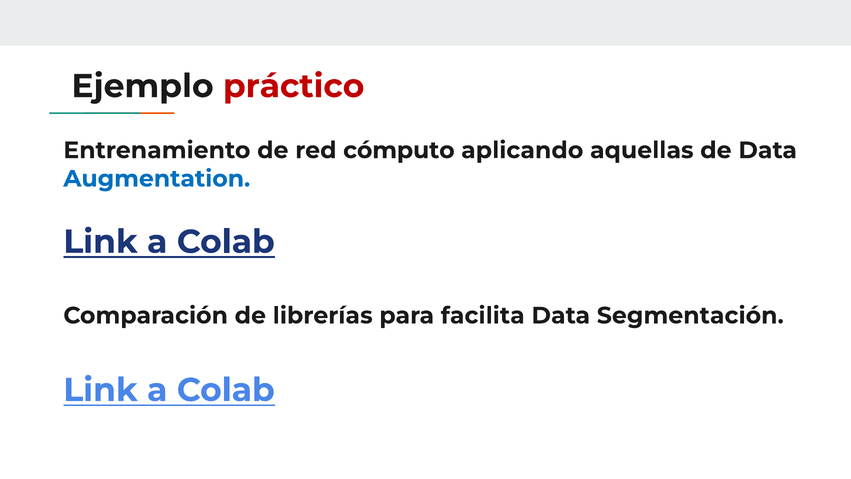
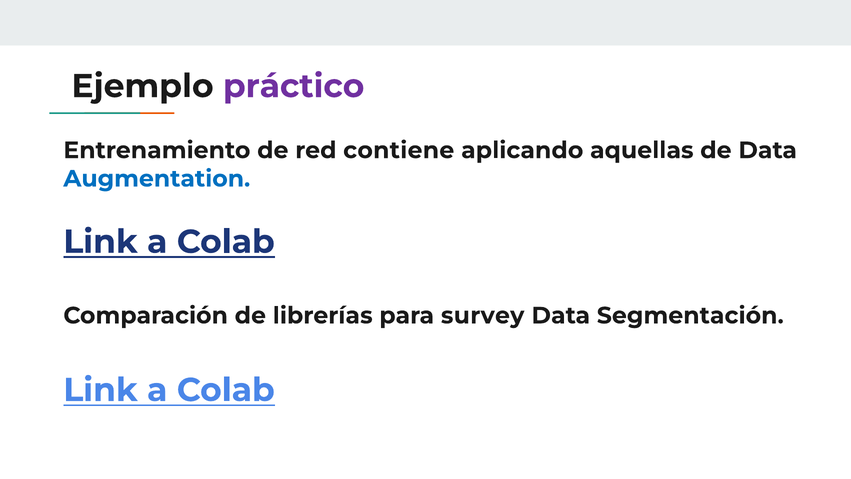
práctico colour: red -> purple
cómputo: cómputo -> contiene
facilita: facilita -> survey
